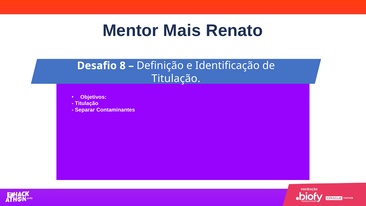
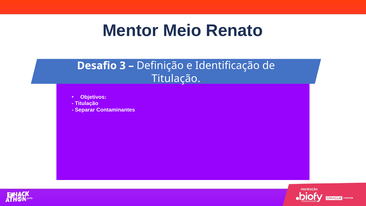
Mais: Mais -> Meio
8: 8 -> 3
